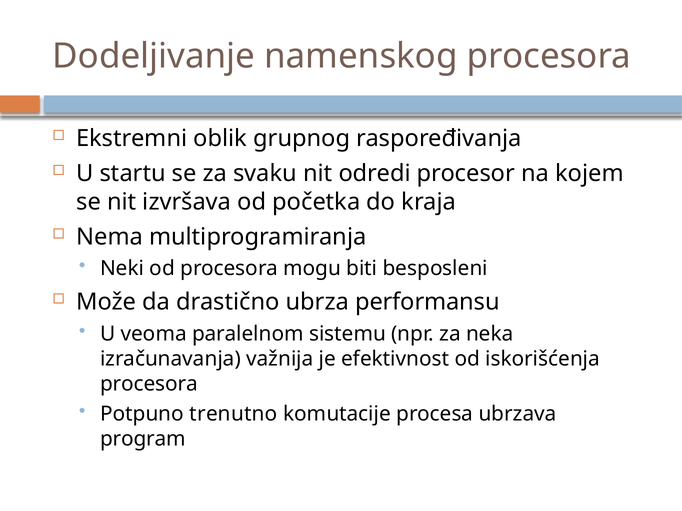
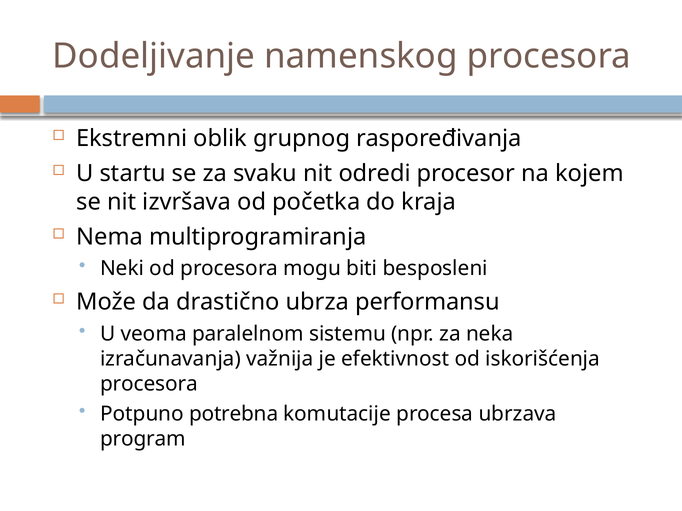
trenutno: trenutno -> potrebna
